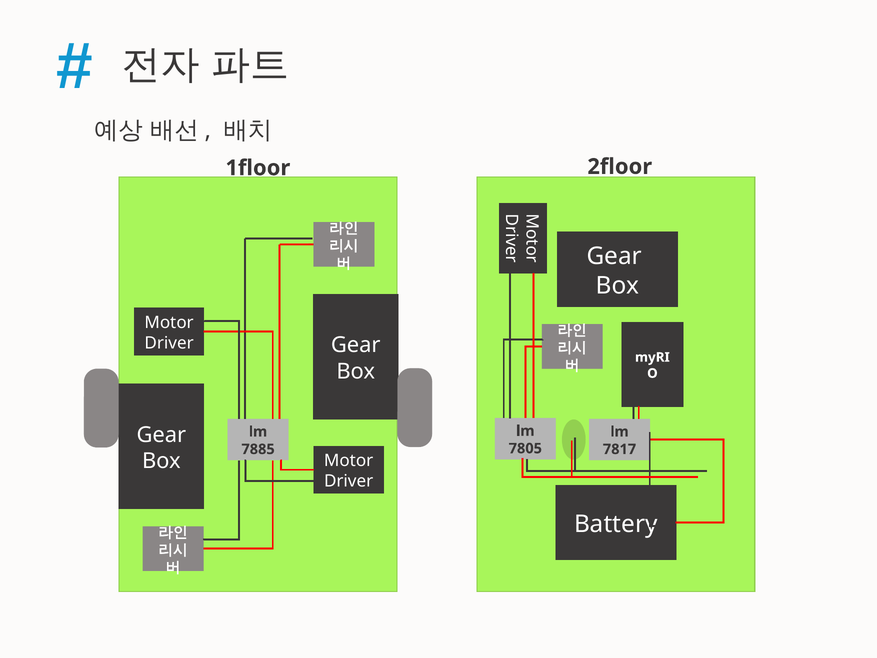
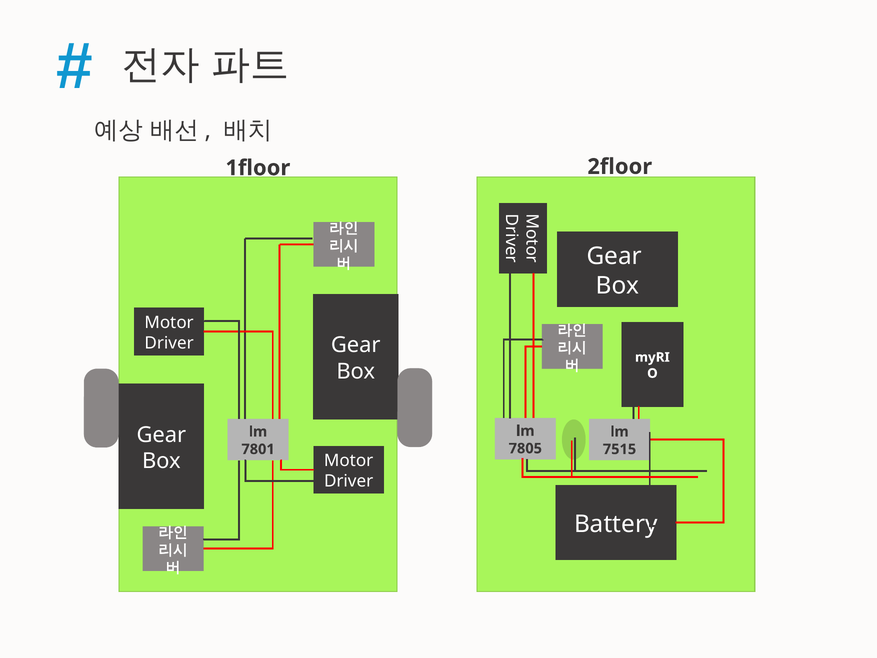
7885: 7885 -> 7801
7817: 7817 -> 7515
